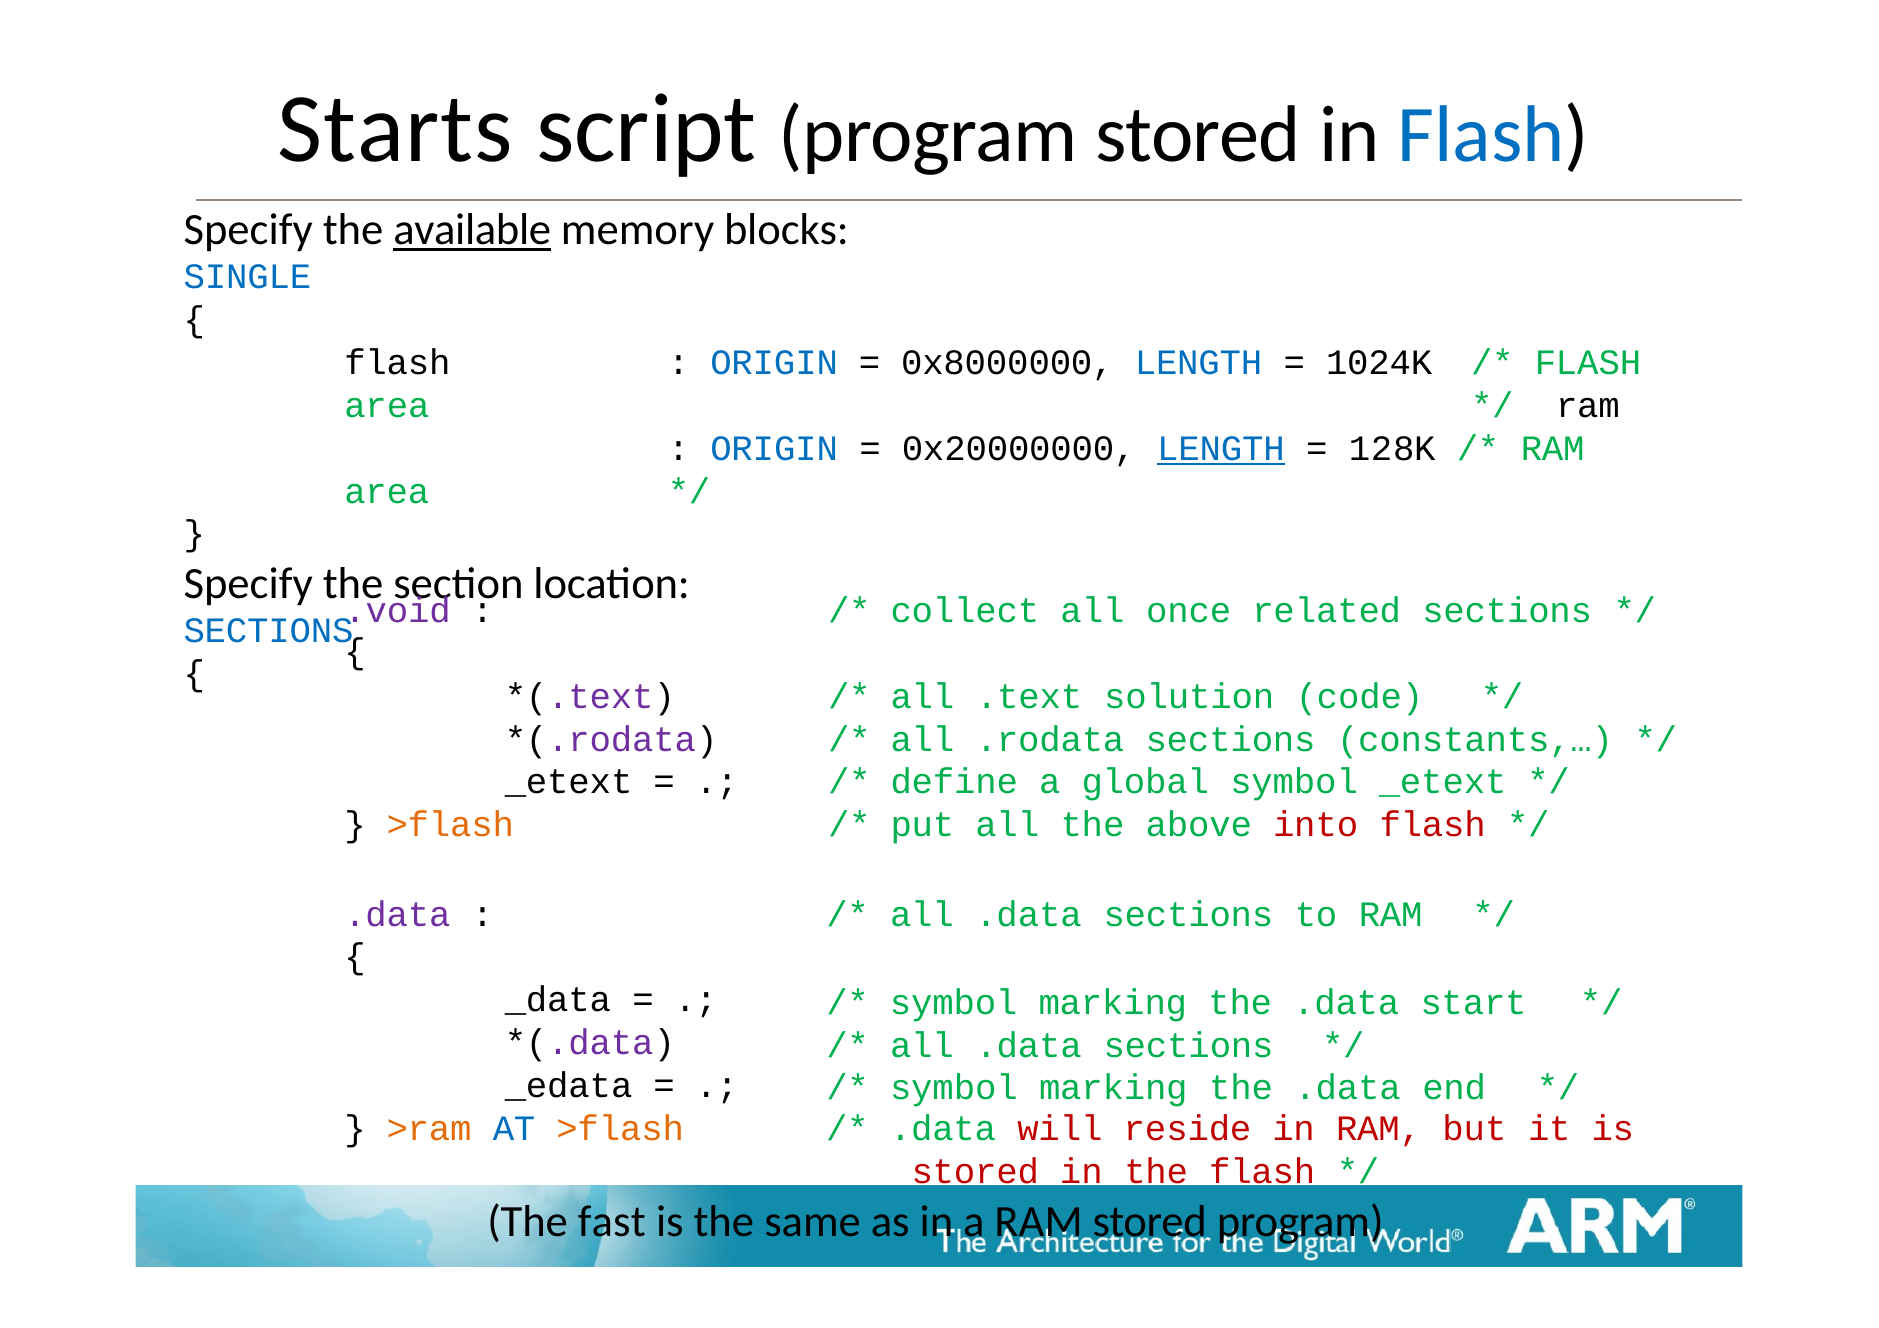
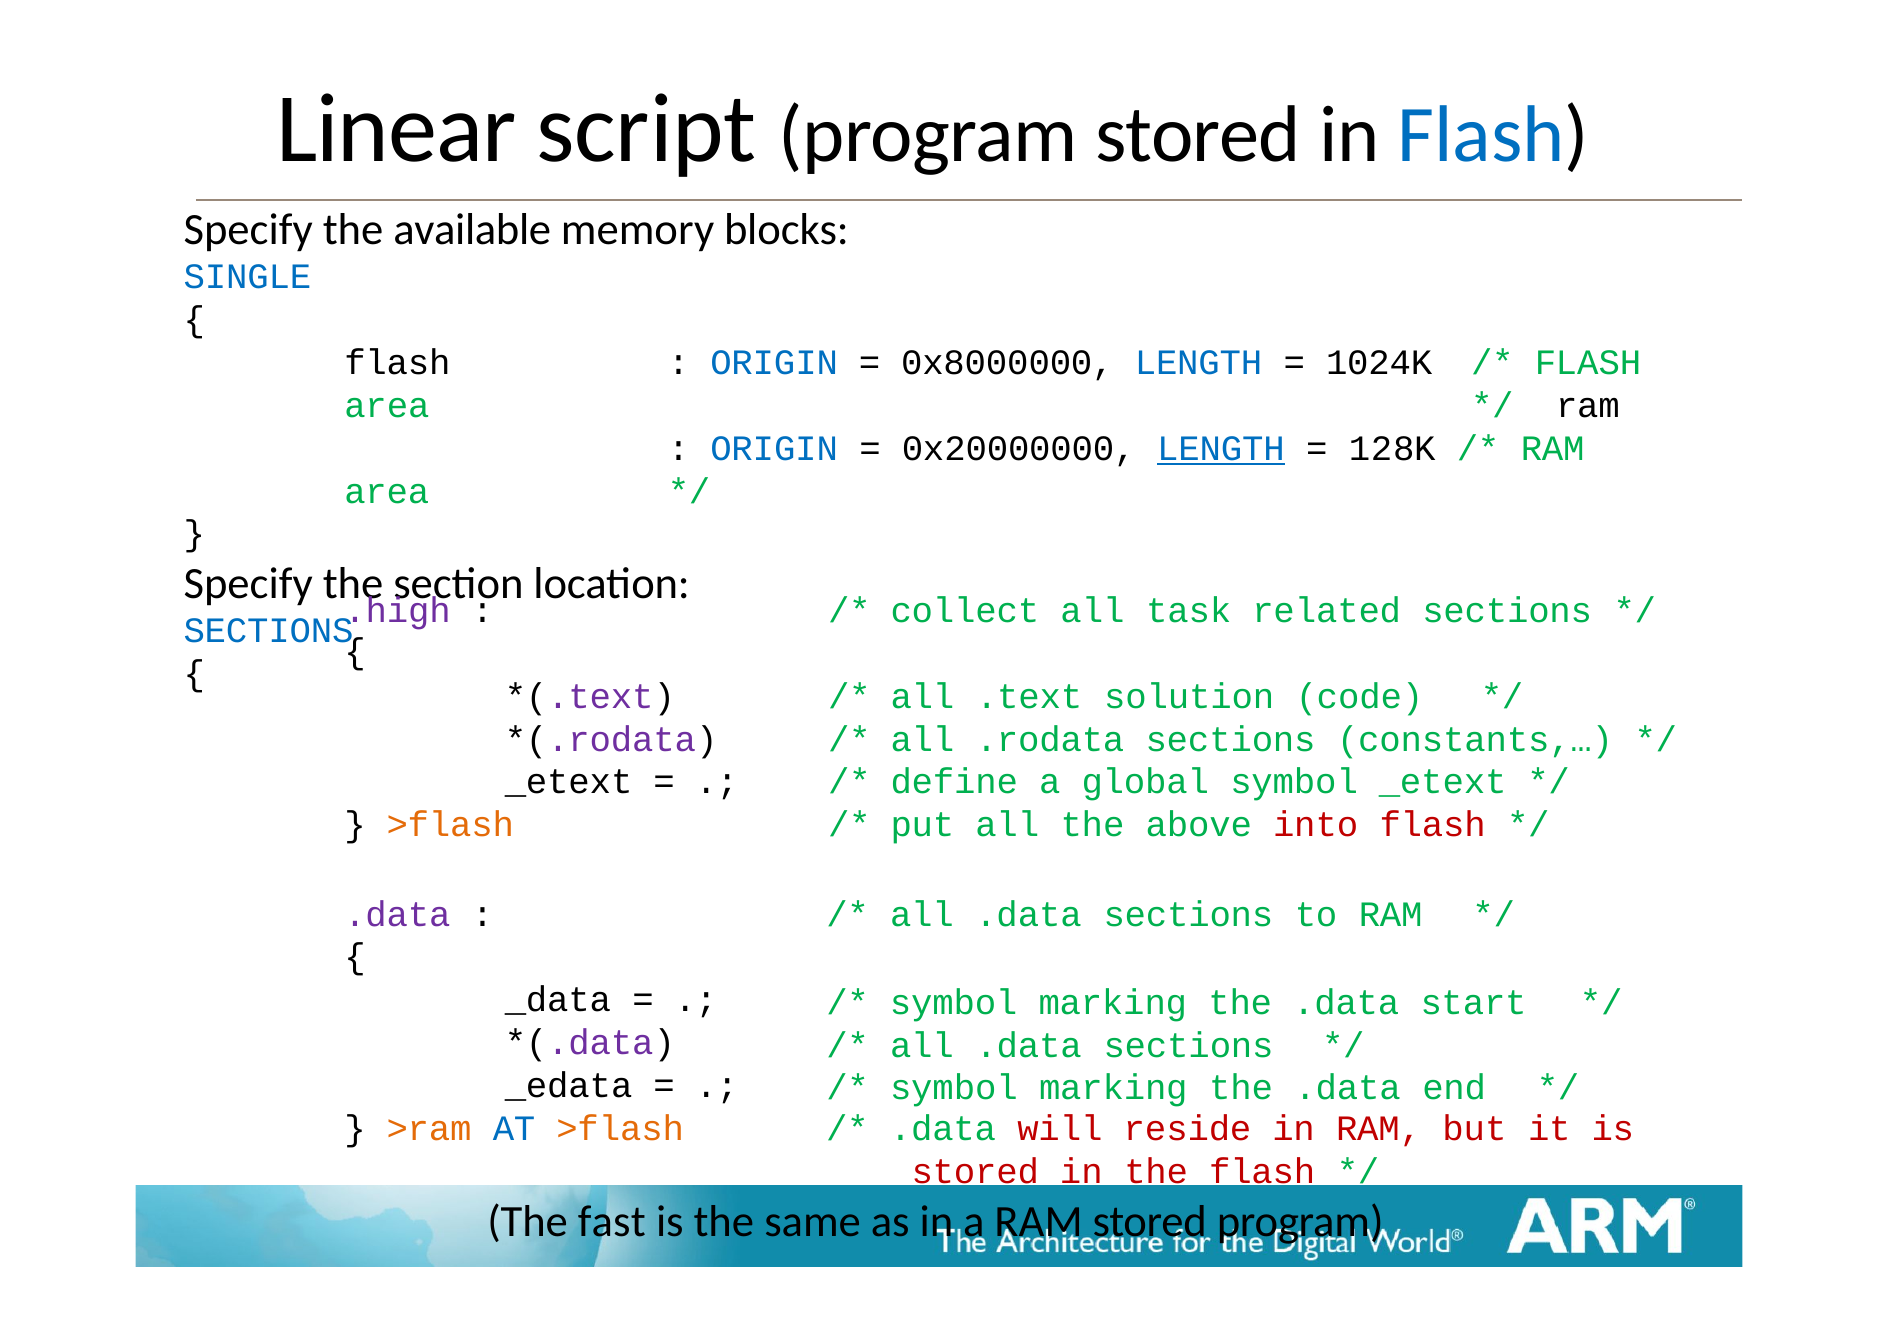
Starts: Starts -> Linear
available underline: present -> none
.void: .void -> .high
once: once -> task
